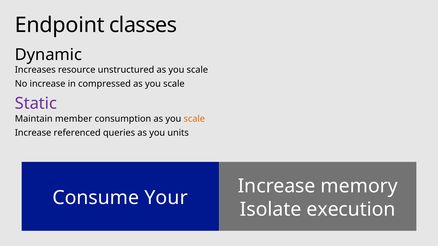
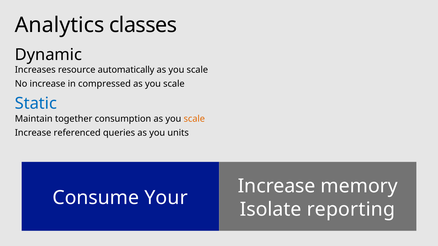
Endpoint: Endpoint -> Analytics
unstructured: unstructured -> automatically
Static colour: purple -> blue
member: member -> together
execution: execution -> reporting
